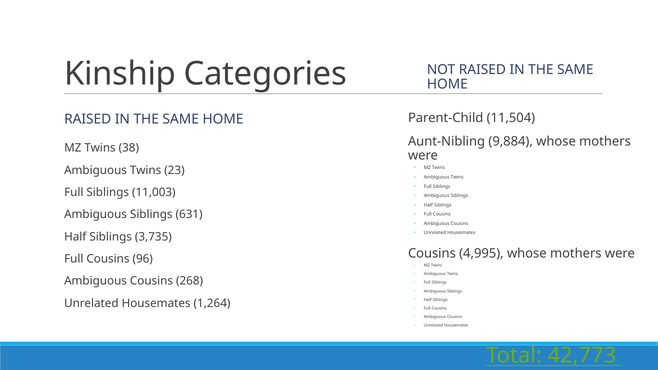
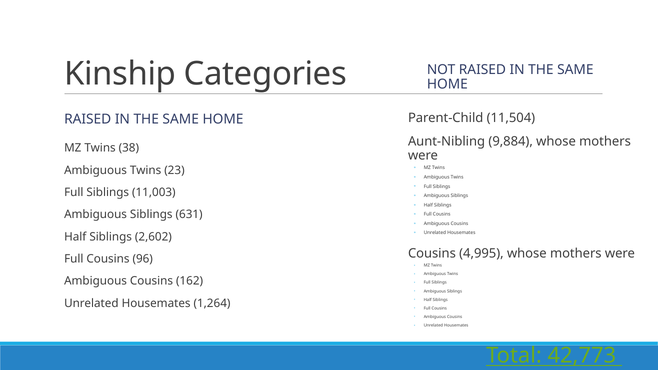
3,735: 3,735 -> 2,602
268: 268 -> 162
